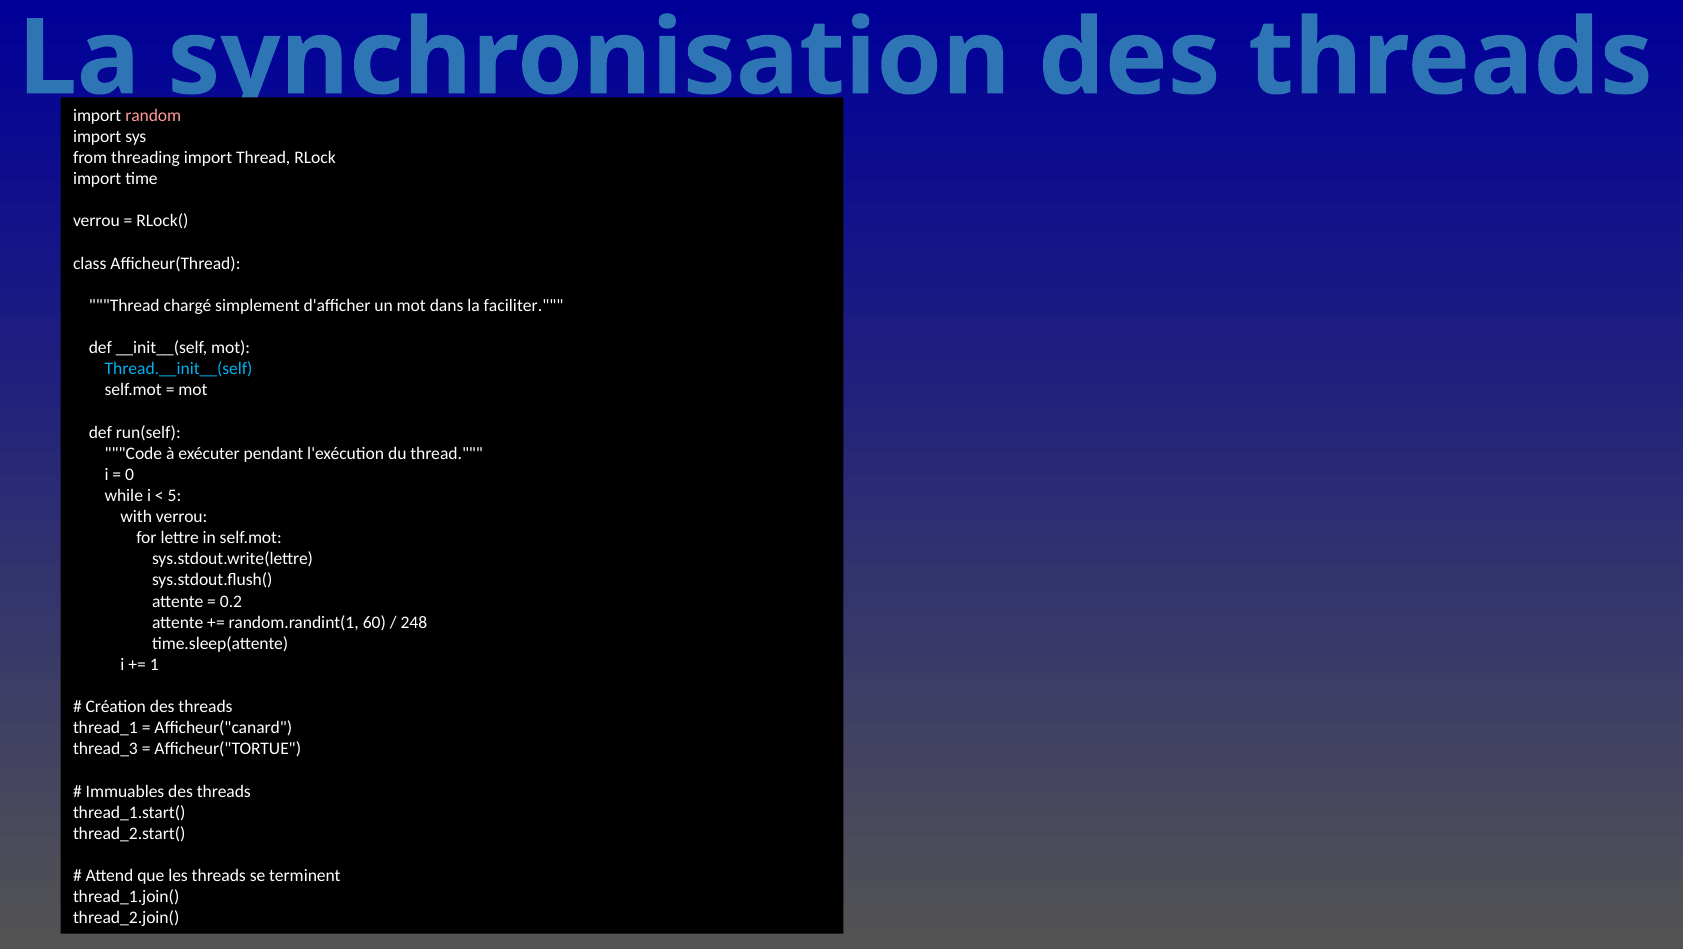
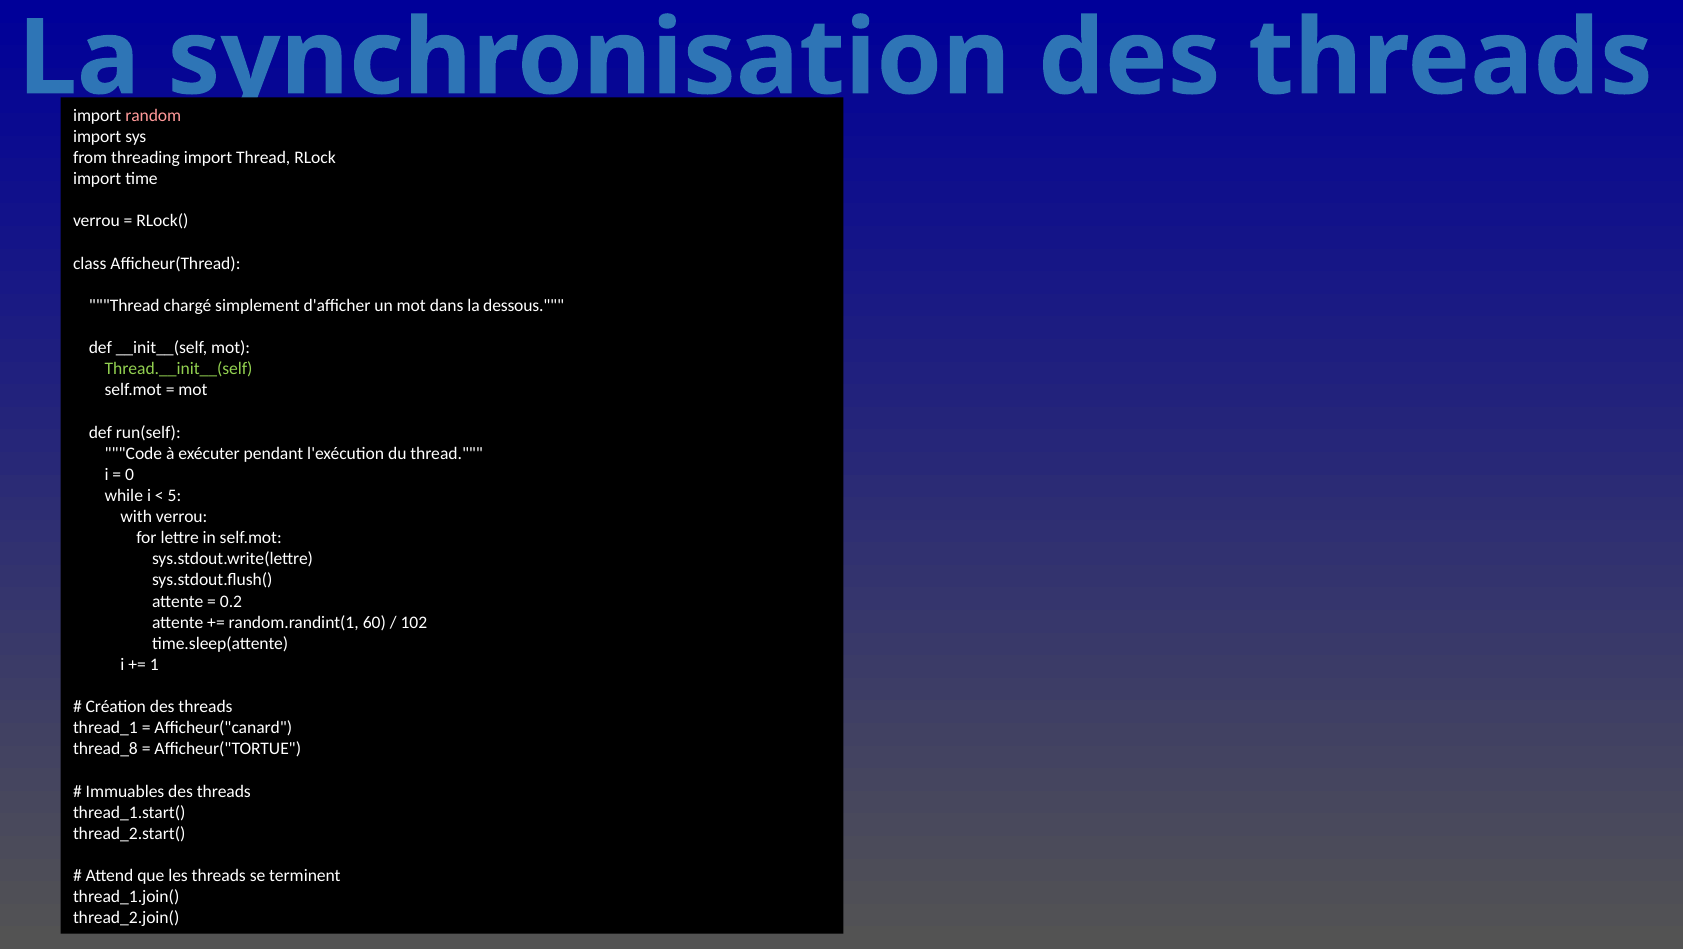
faciliter: faciliter -> dessous
Thread.__init__(self colour: light blue -> light green
248: 248 -> 102
thread_3: thread_3 -> thread_8
